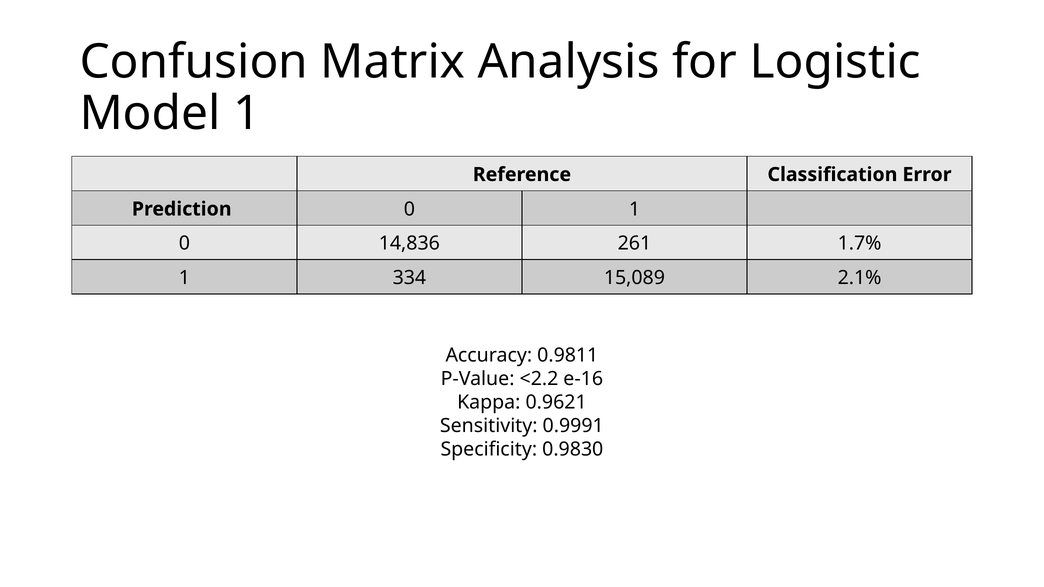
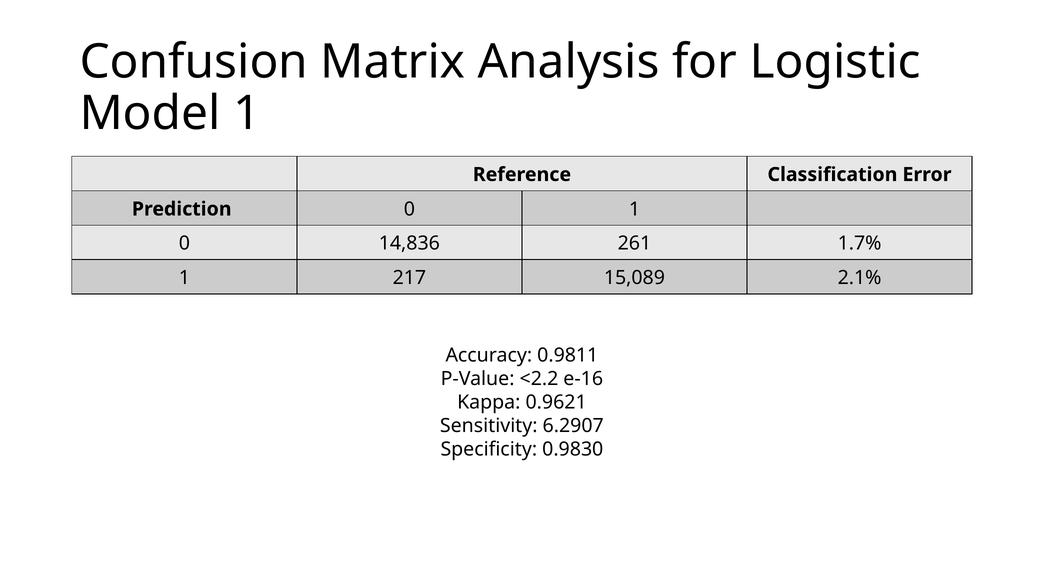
334: 334 -> 217
0.9991: 0.9991 -> 6.2907
